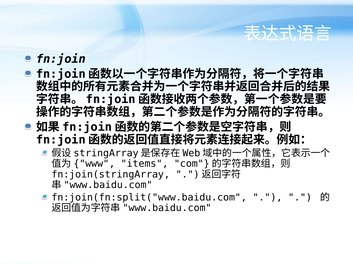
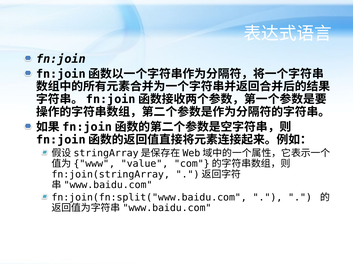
items: items -> value
